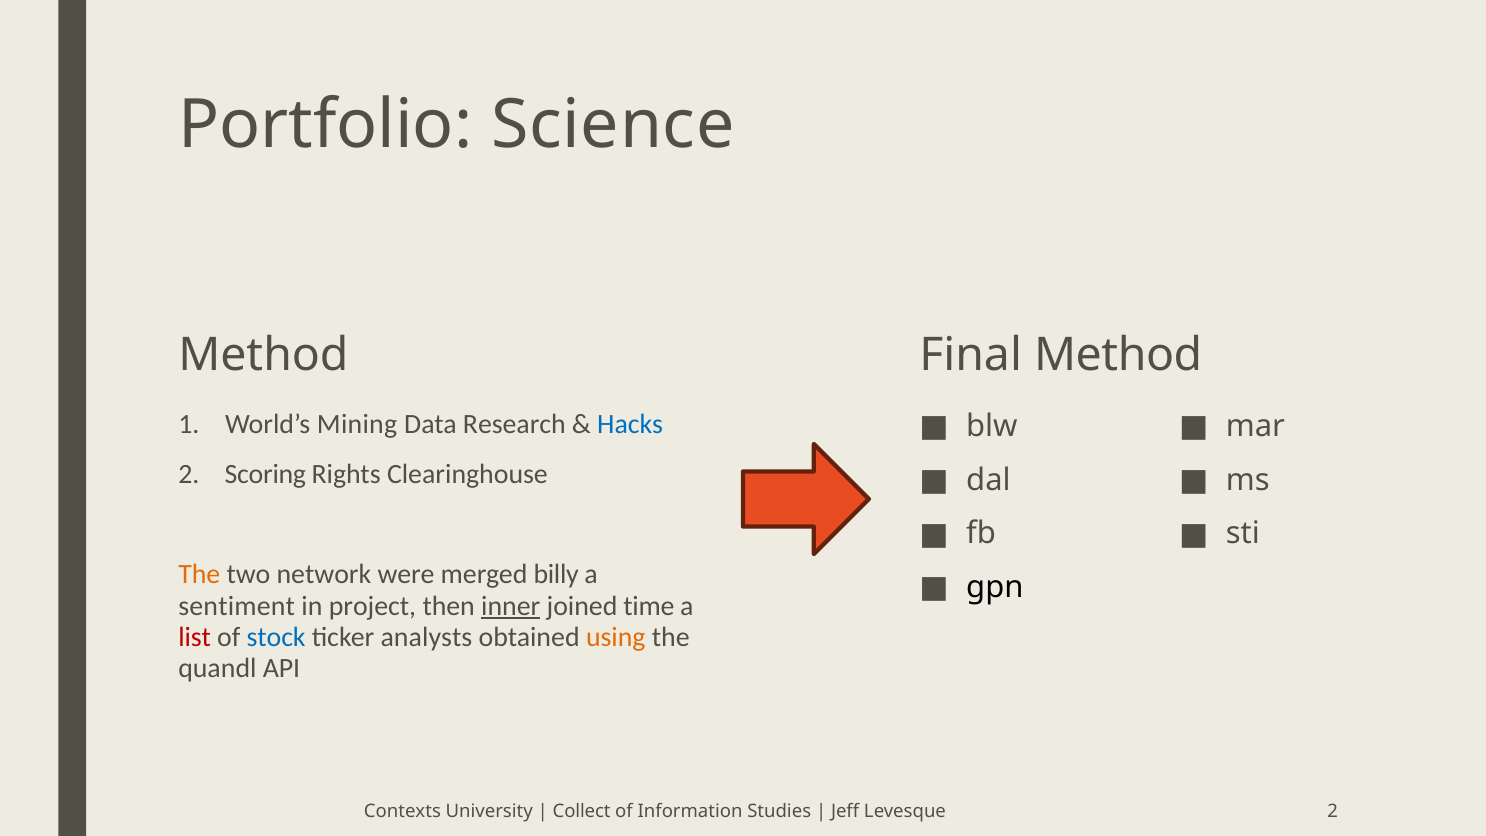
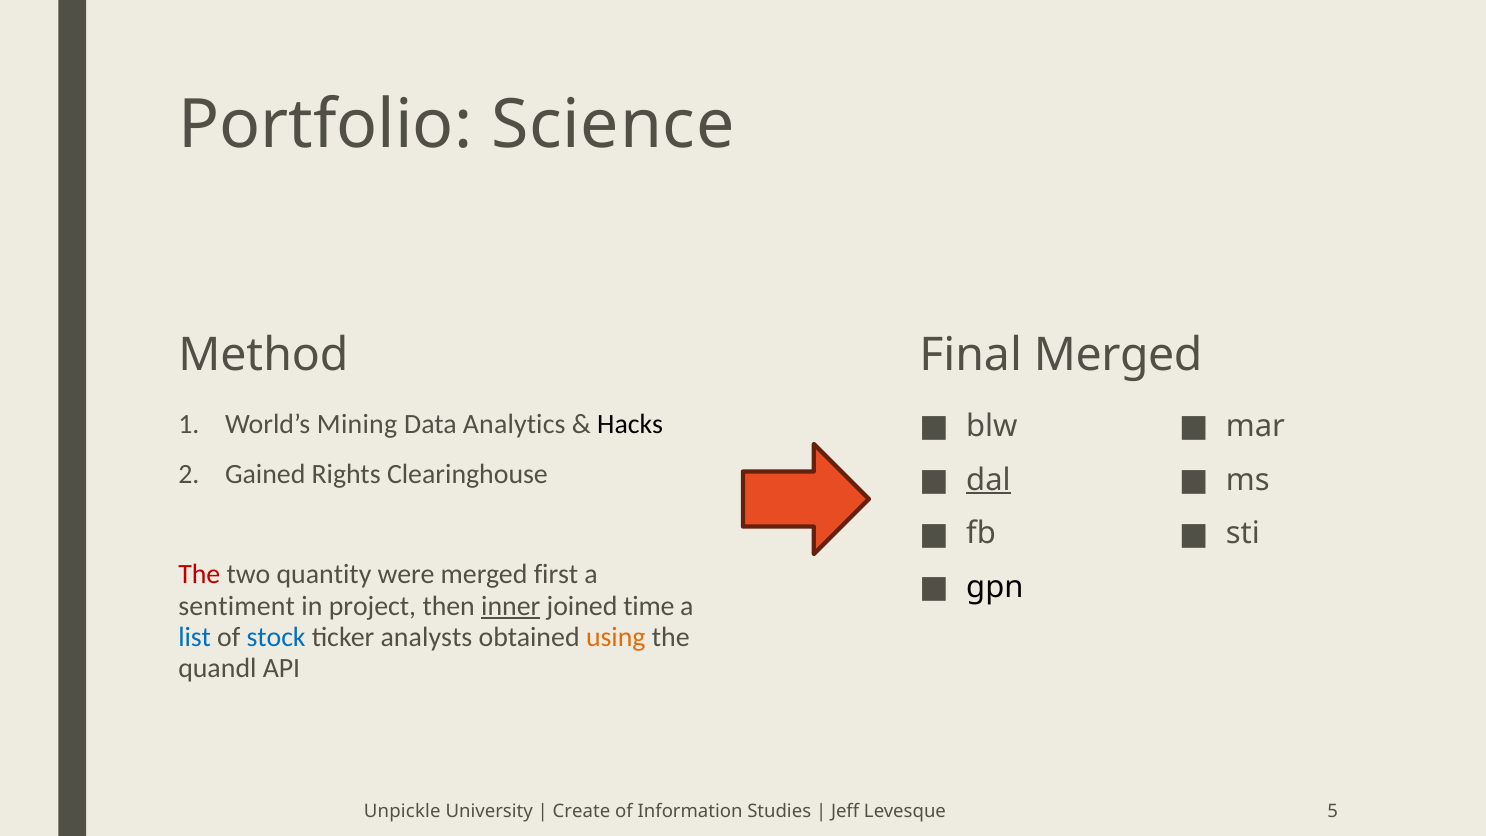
Final Method: Method -> Merged
Research: Research -> Analytics
Hacks colour: blue -> black
Scoring: Scoring -> Gained
dal underline: none -> present
The at (199, 574) colour: orange -> red
network: network -> quantity
billy: billy -> first
list colour: red -> blue
Contexts: Contexts -> Unpickle
Collect: Collect -> Create
Levesque 2: 2 -> 5
